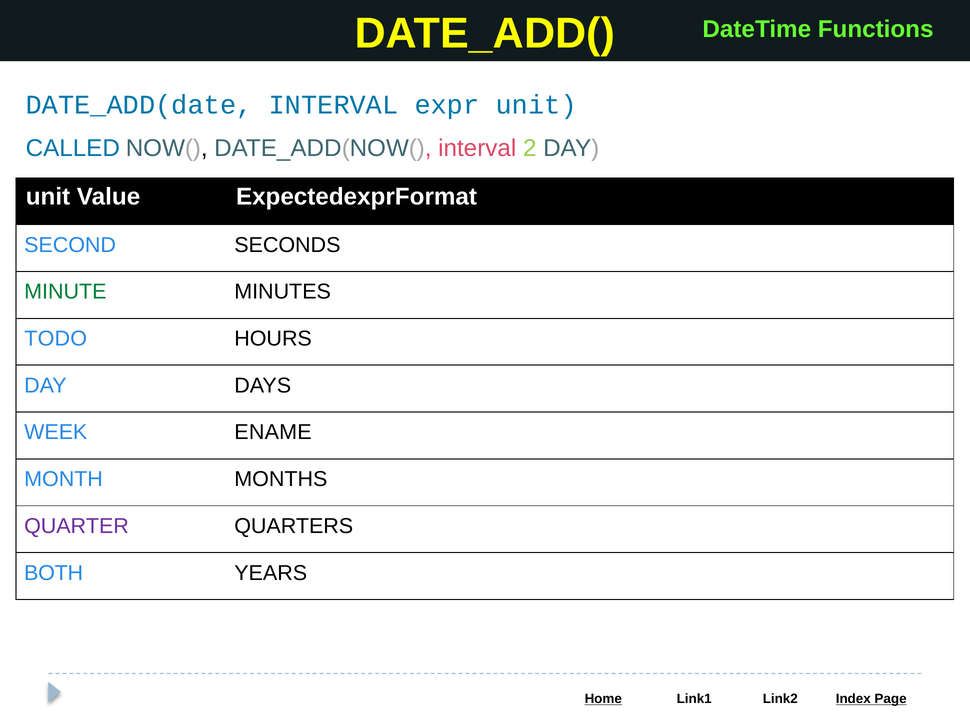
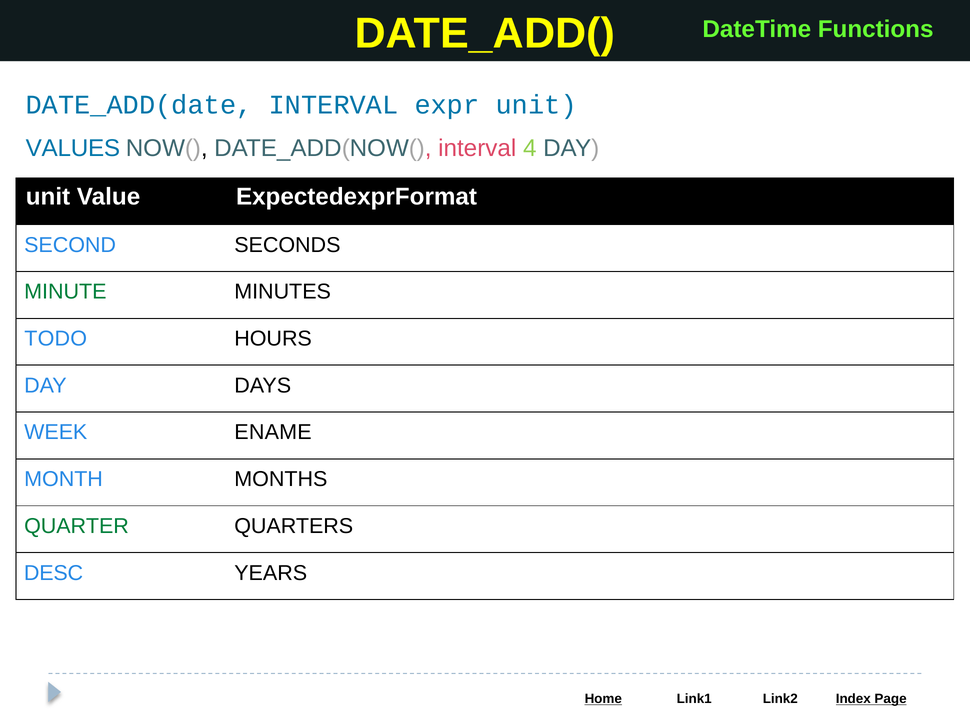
CALLED: CALLED -> VALUES
2: 2 -> 4
QUARTER colour: purple -> green
BOTH: BOTH -> DESC
